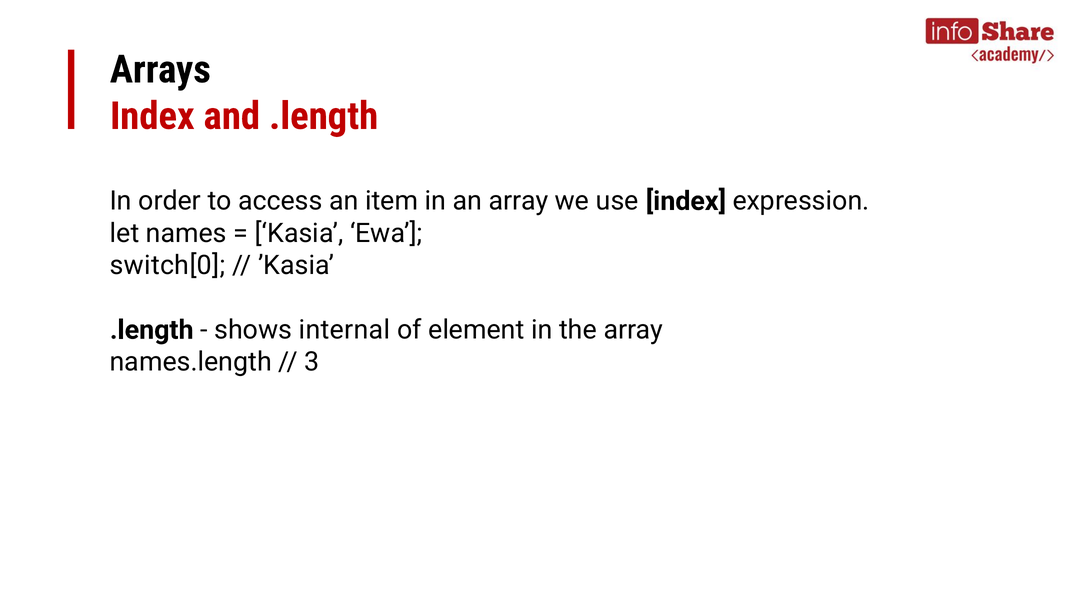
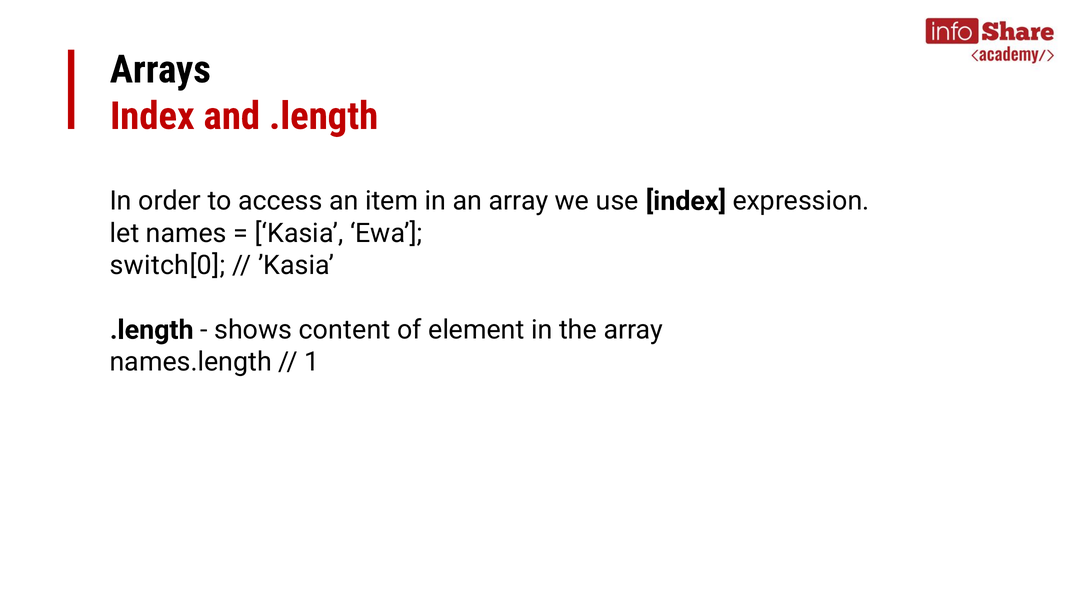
internal: internal -> content
3: 3 -> 1
